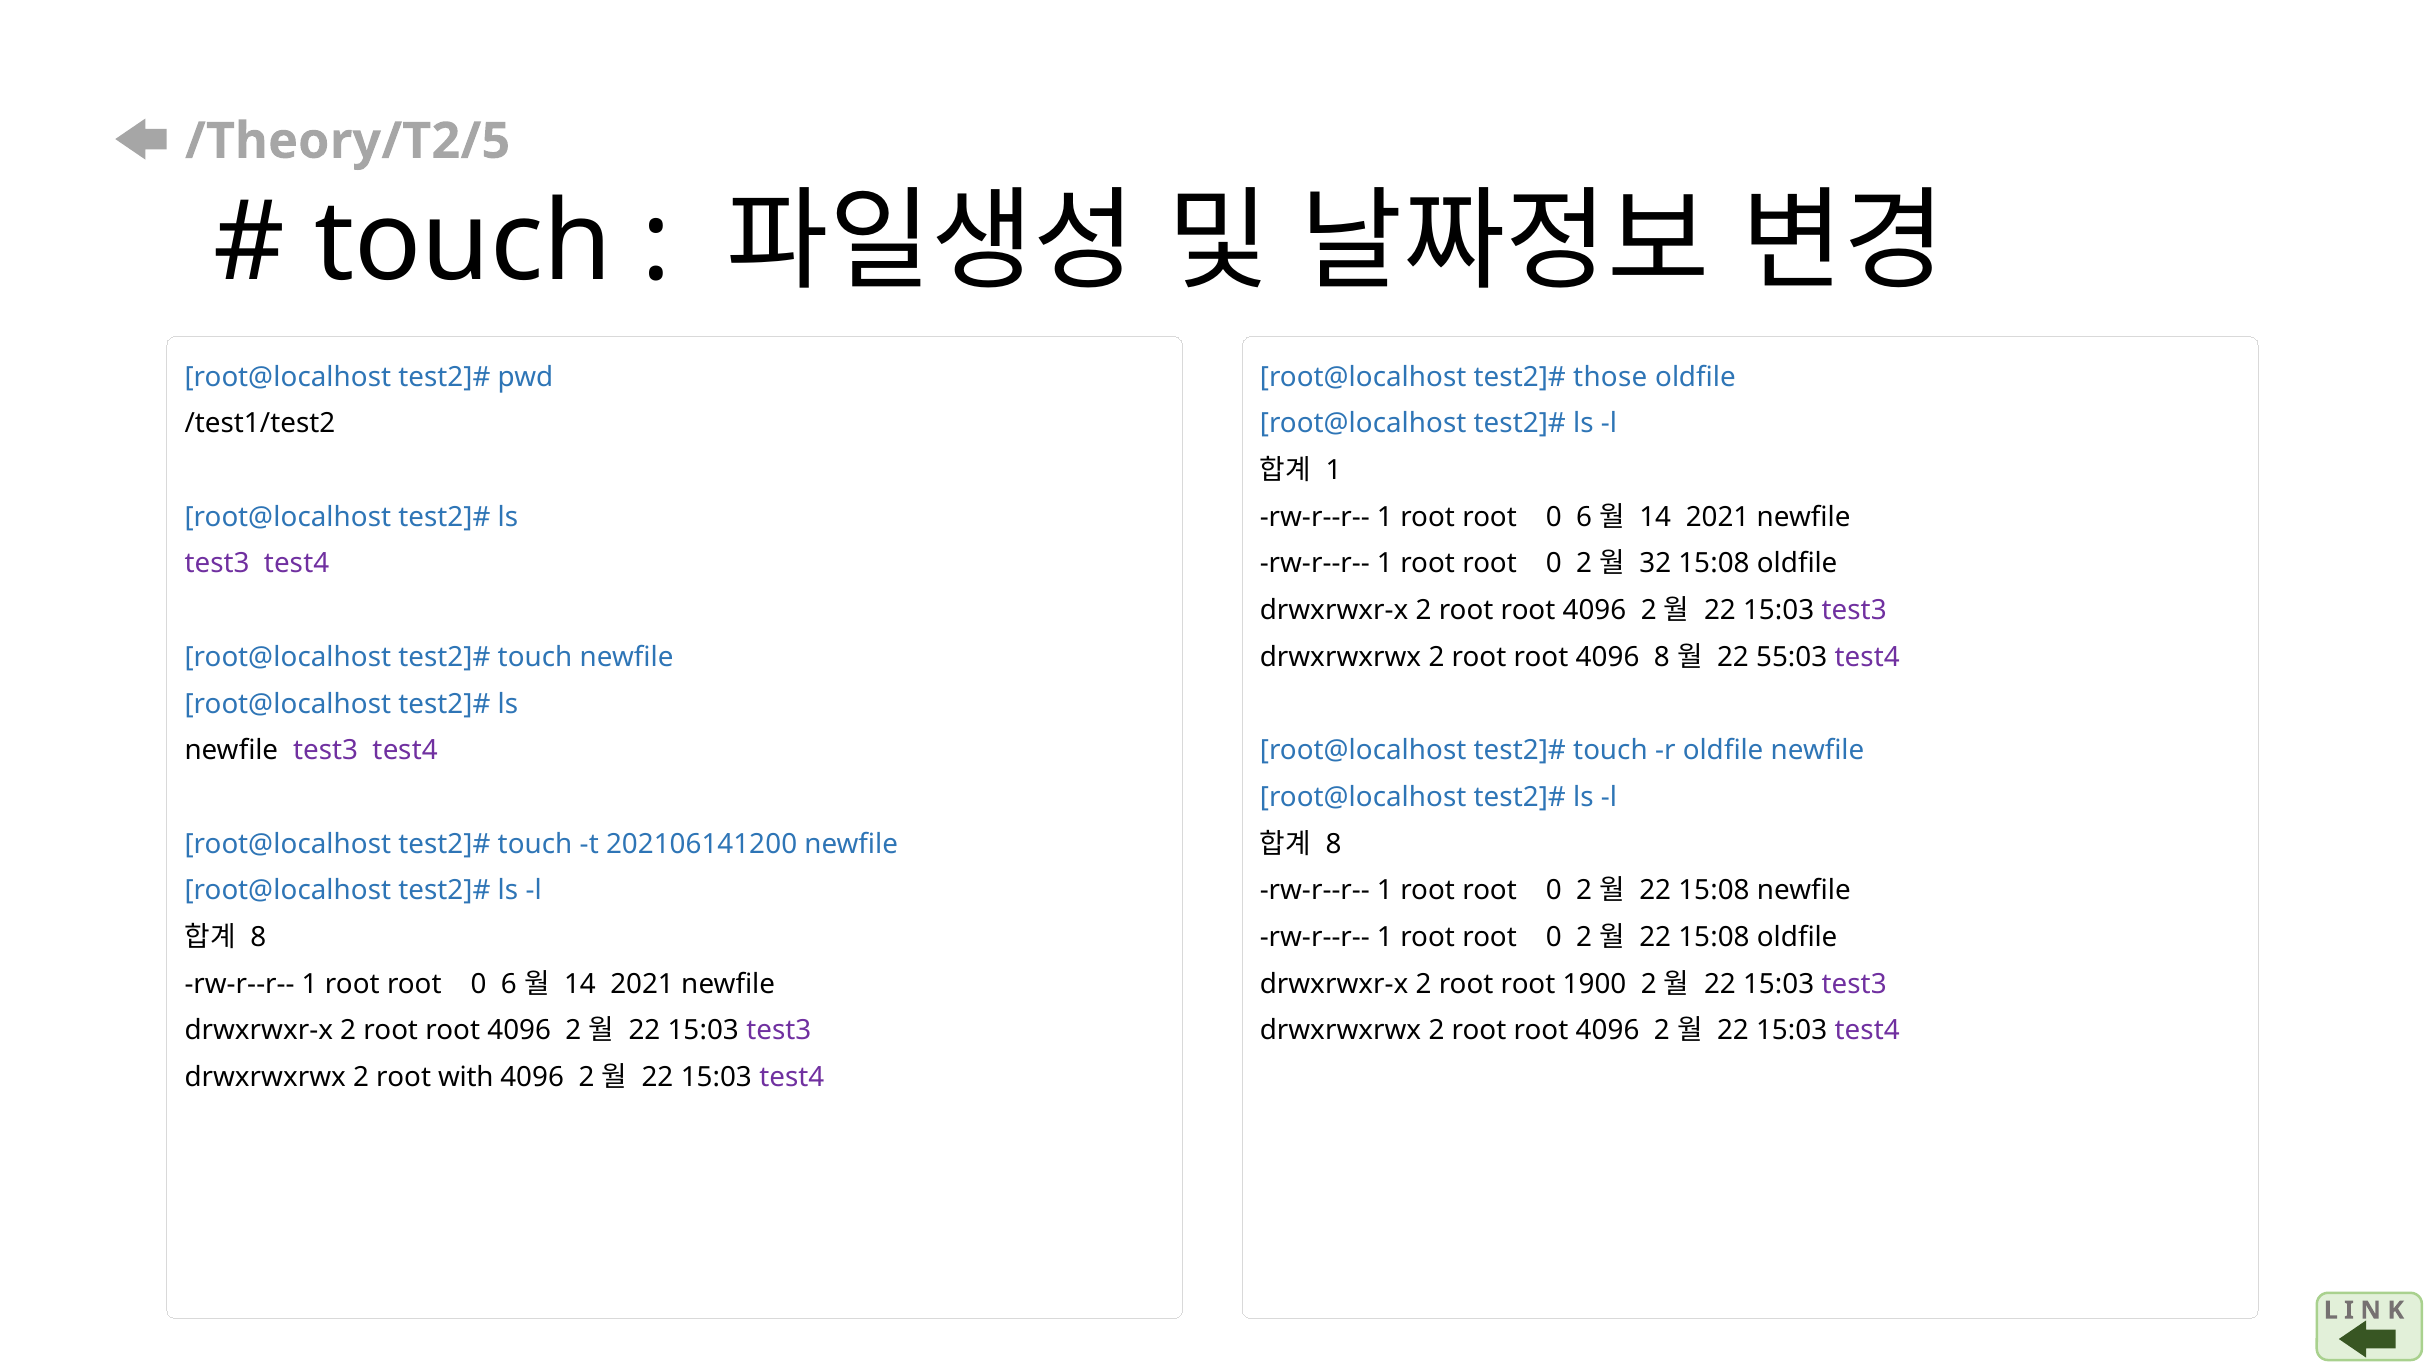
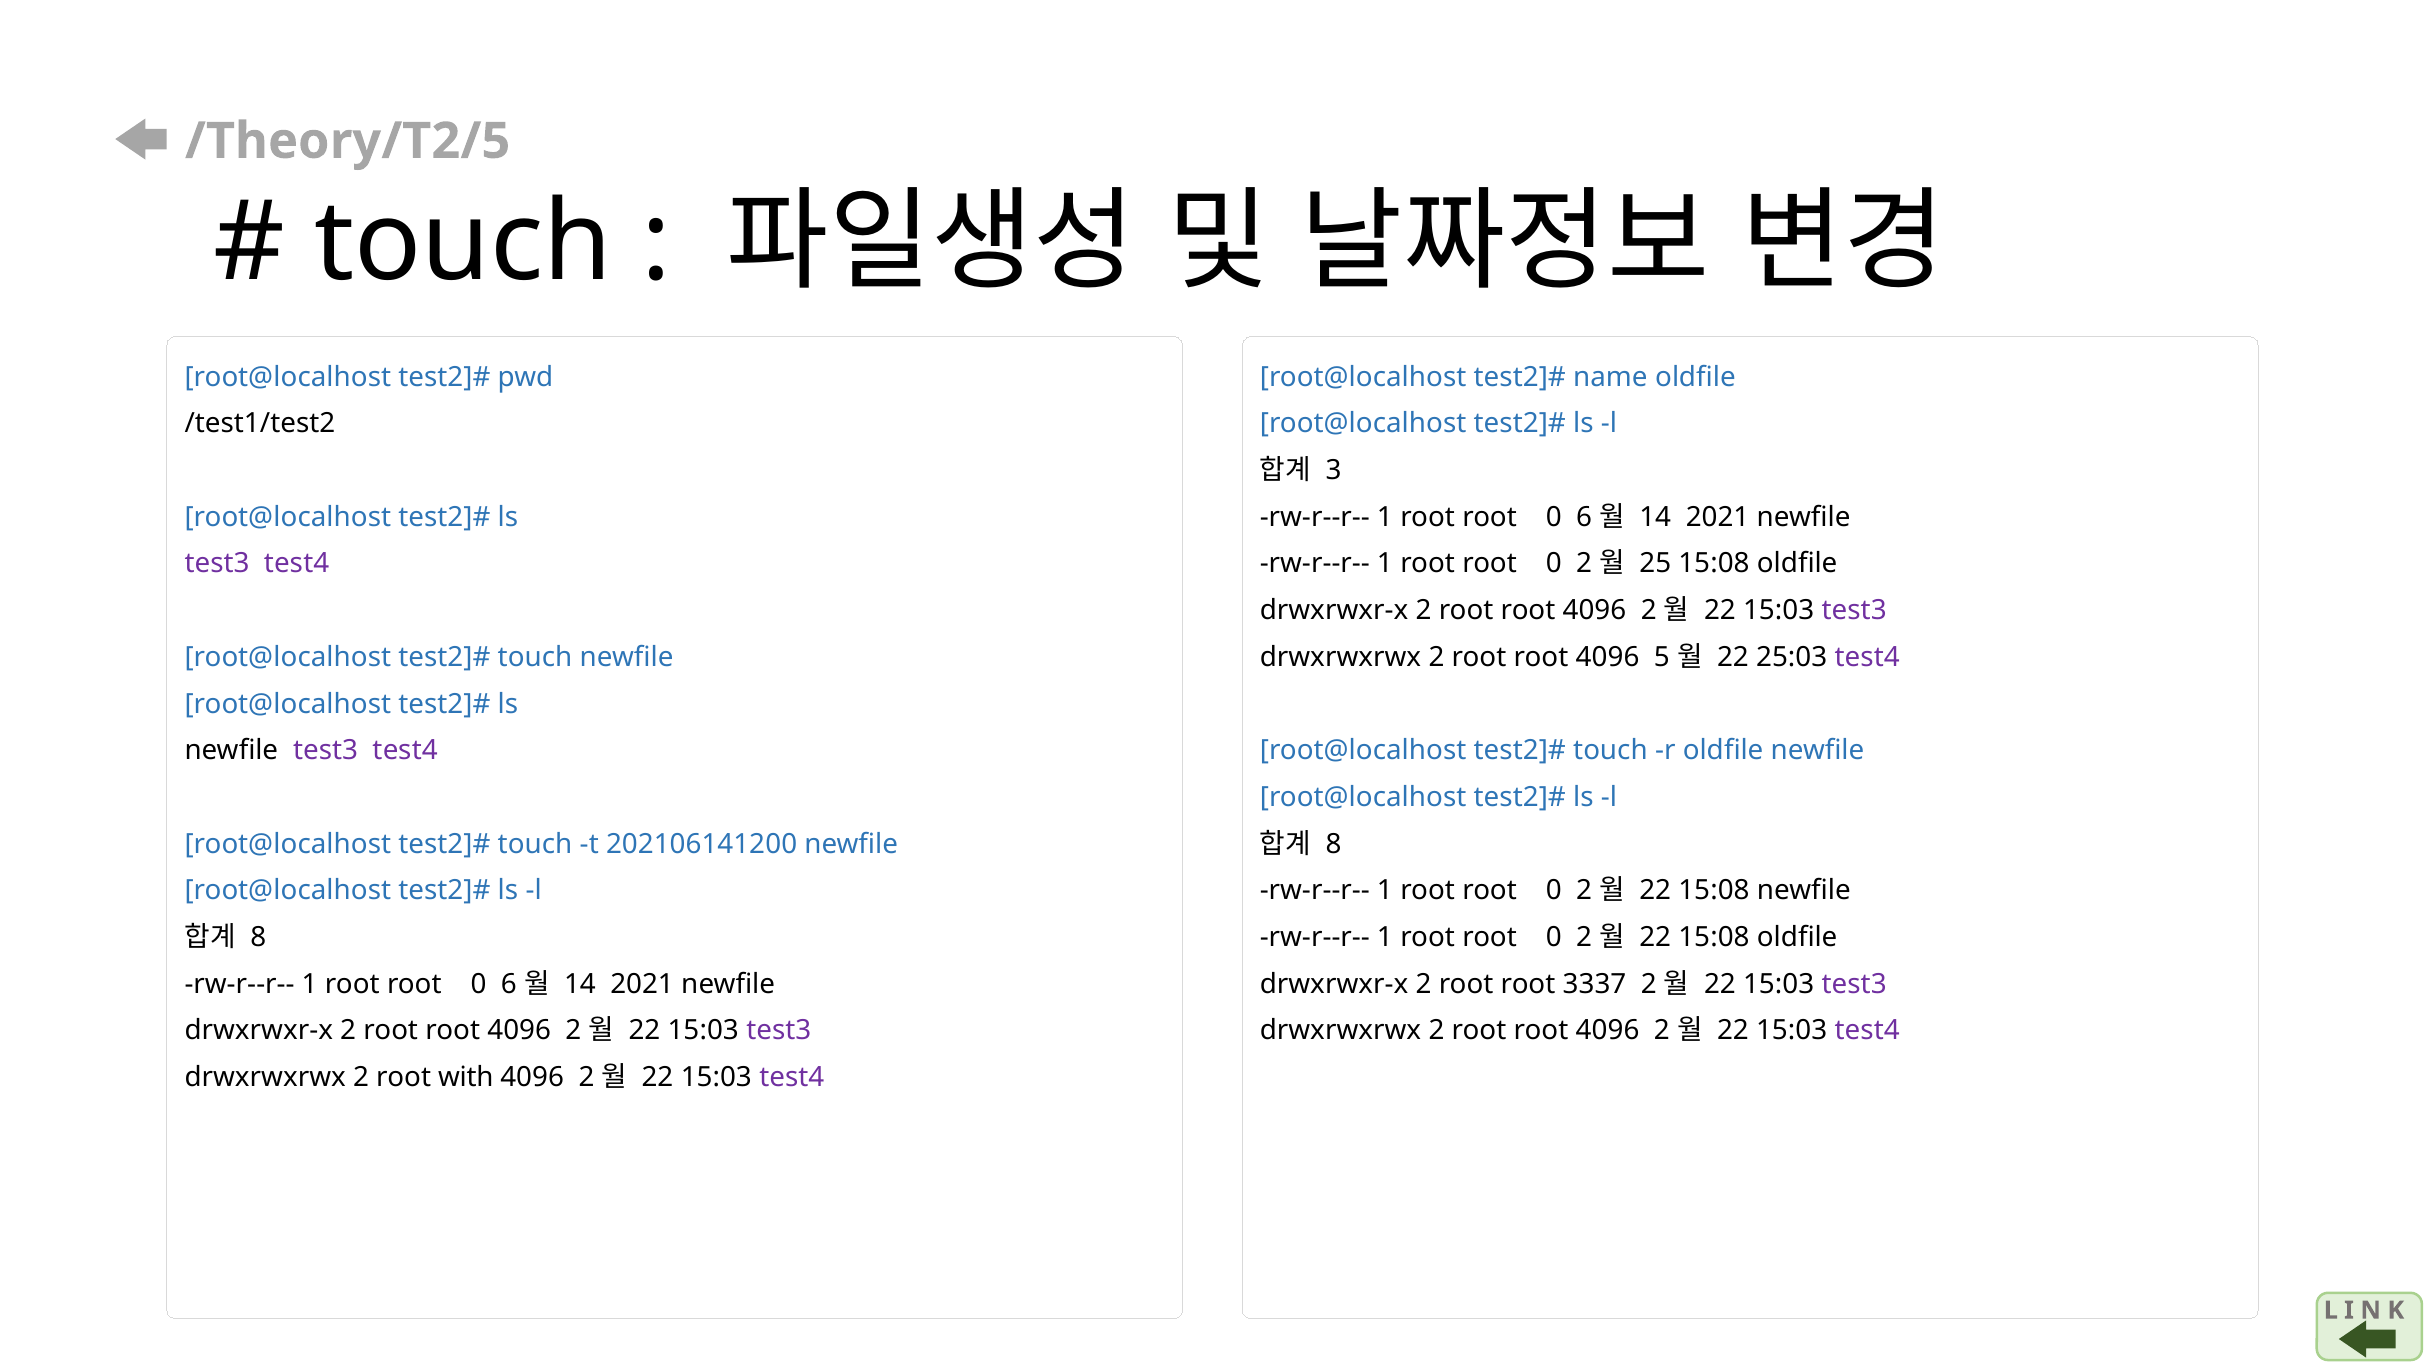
those: those -> name
1 at (1334, 470): 1 -> 3
32: 32 -> 25
4096 8: 8 -> 5
55:03: 55:03 -> 25:03
1900: 1900 -> 3337
